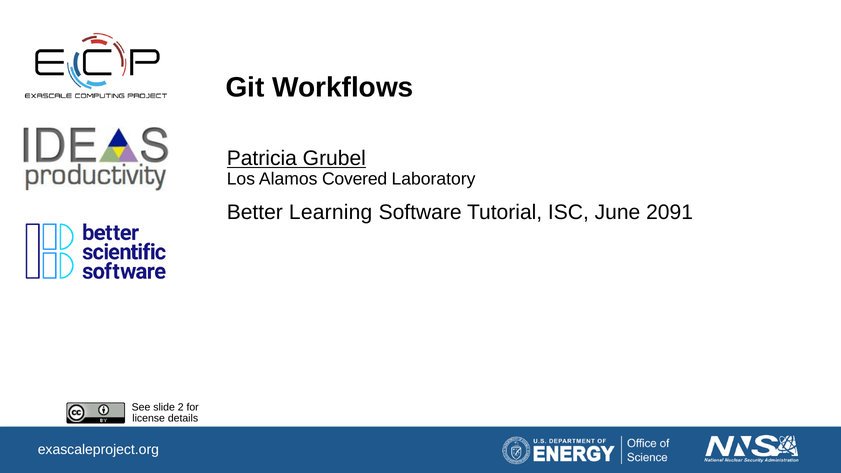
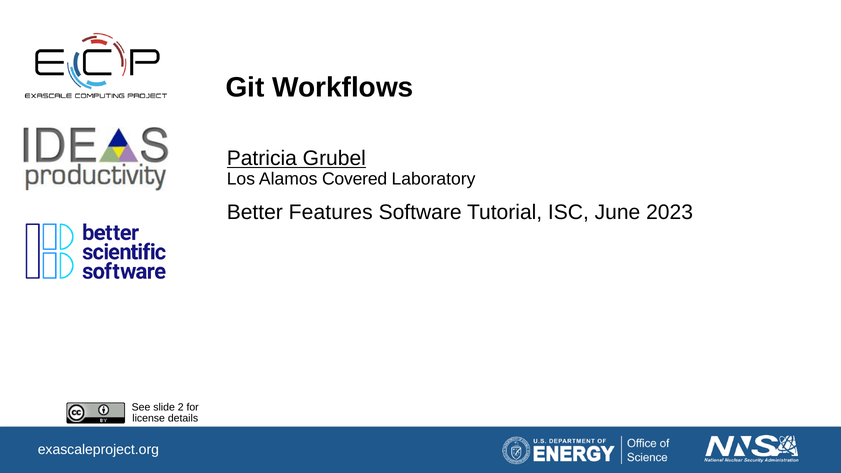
Learning: Learning -> Features
2091: 2091 -> 2023
